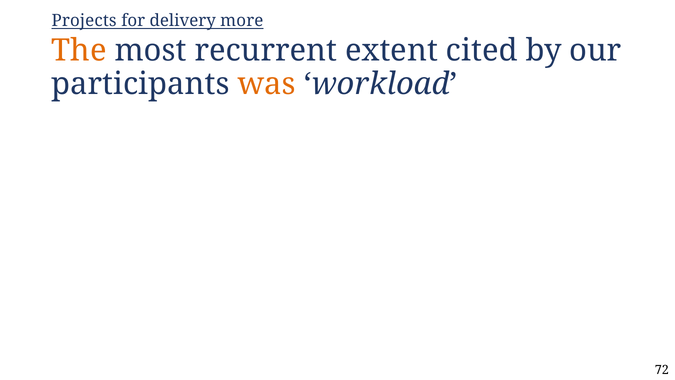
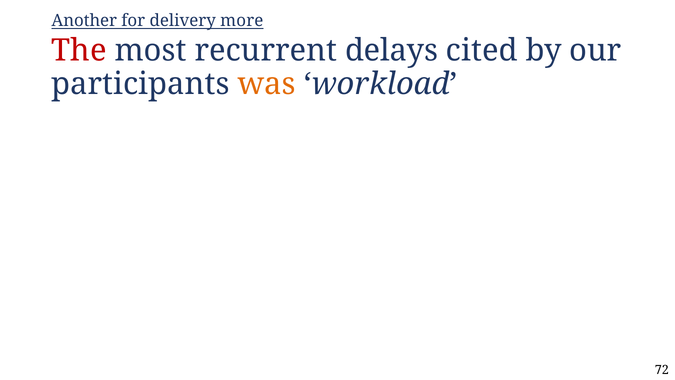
Projects: Projects -> Another
The colour: orange -> red
extent: extent -> delays
